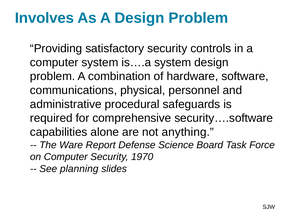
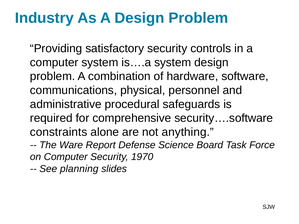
Involves: Involves -> Industry
capabilities: capabilities -> constraints
